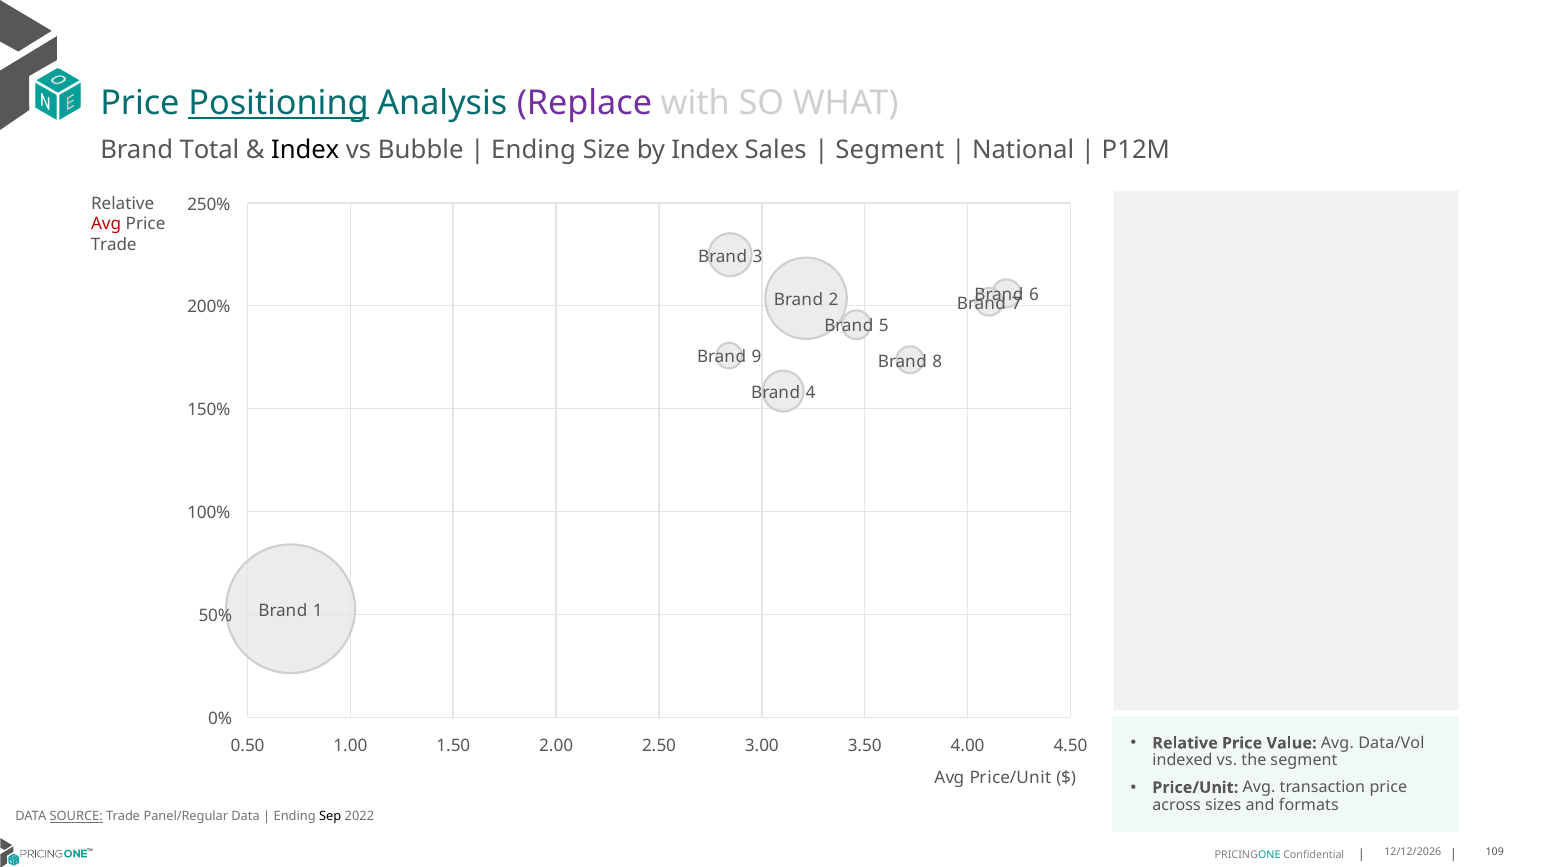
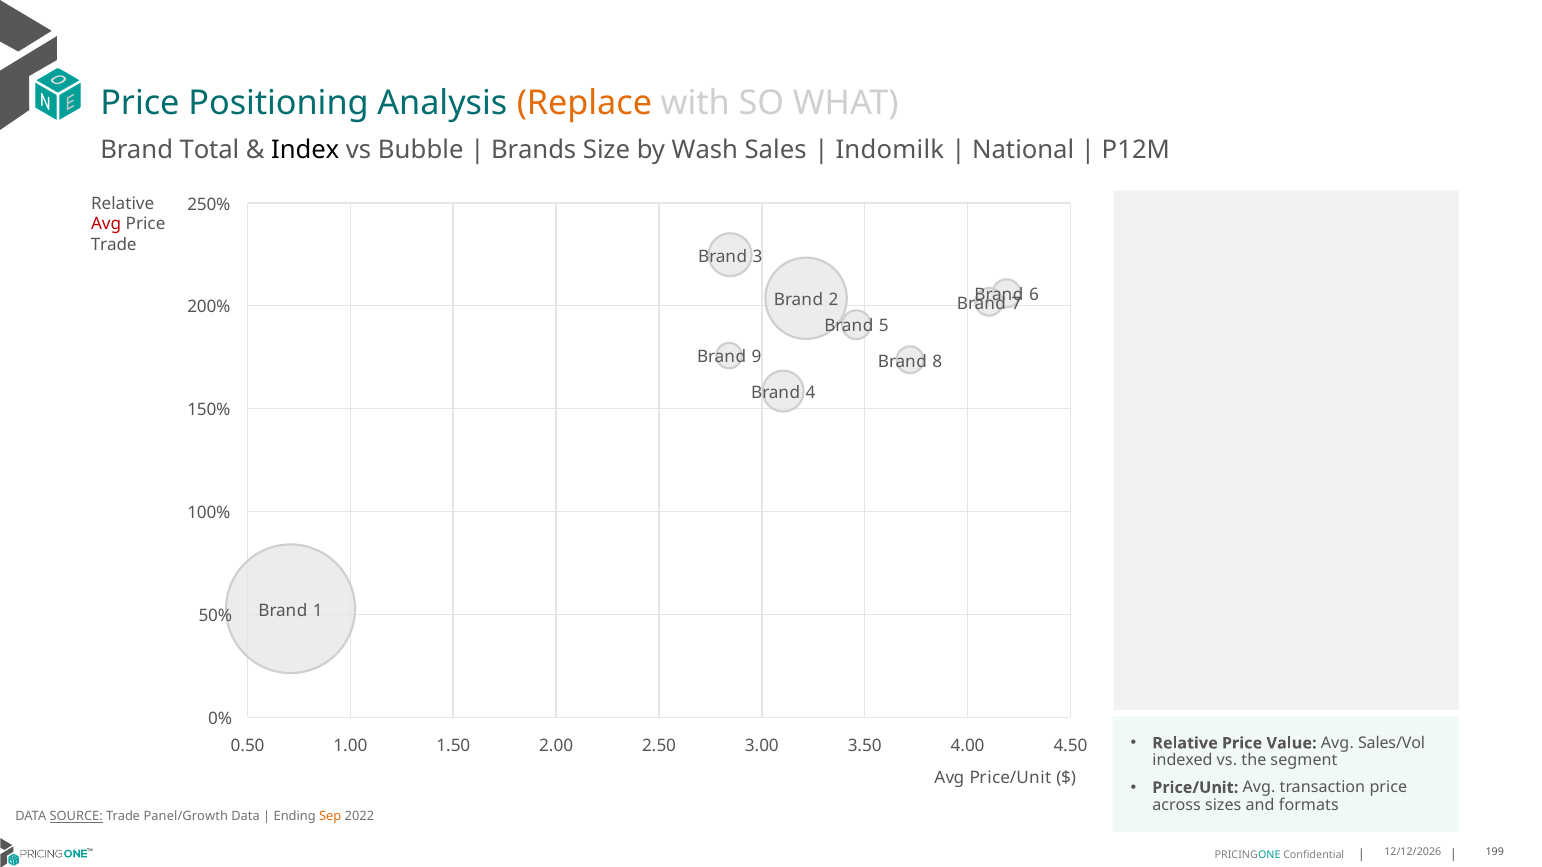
Positioning underline: present -> none
Replace colour: purple -> orange
Ending at (534, 150): Ending -> Brands
by Index: Index -> Wash
Segment at (890, 150): Segment -> Indomilk
Data/Vol: Data/Vol -> Sales/Vol
Panel/Regular: Panel/Regular -> Panel/Growth
Sep colour: black -> orange
109: 109 -> 199
